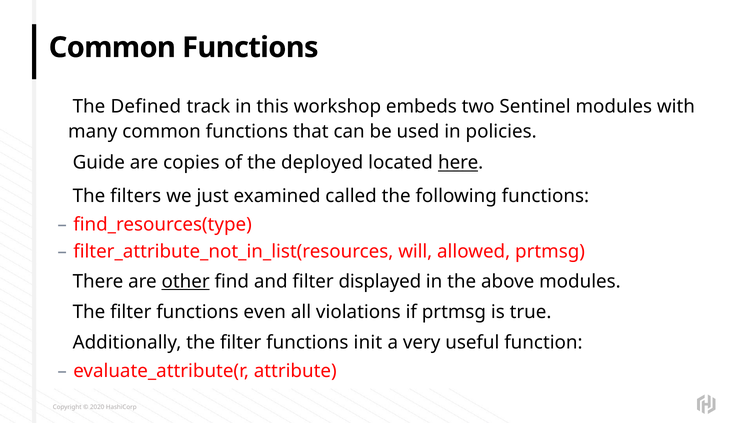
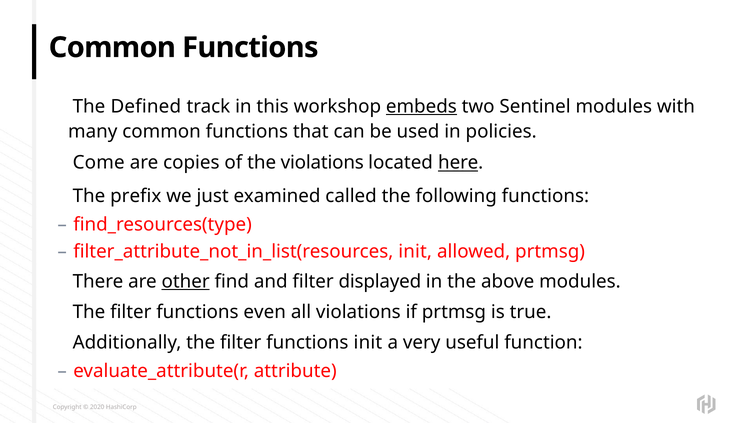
embeds underline: none -> present
Guide: Guide -> Come
the deployed: deployed -> violations
filters: filters -> prefix
filter_attribute_not_in_list(resources will: will -> init
